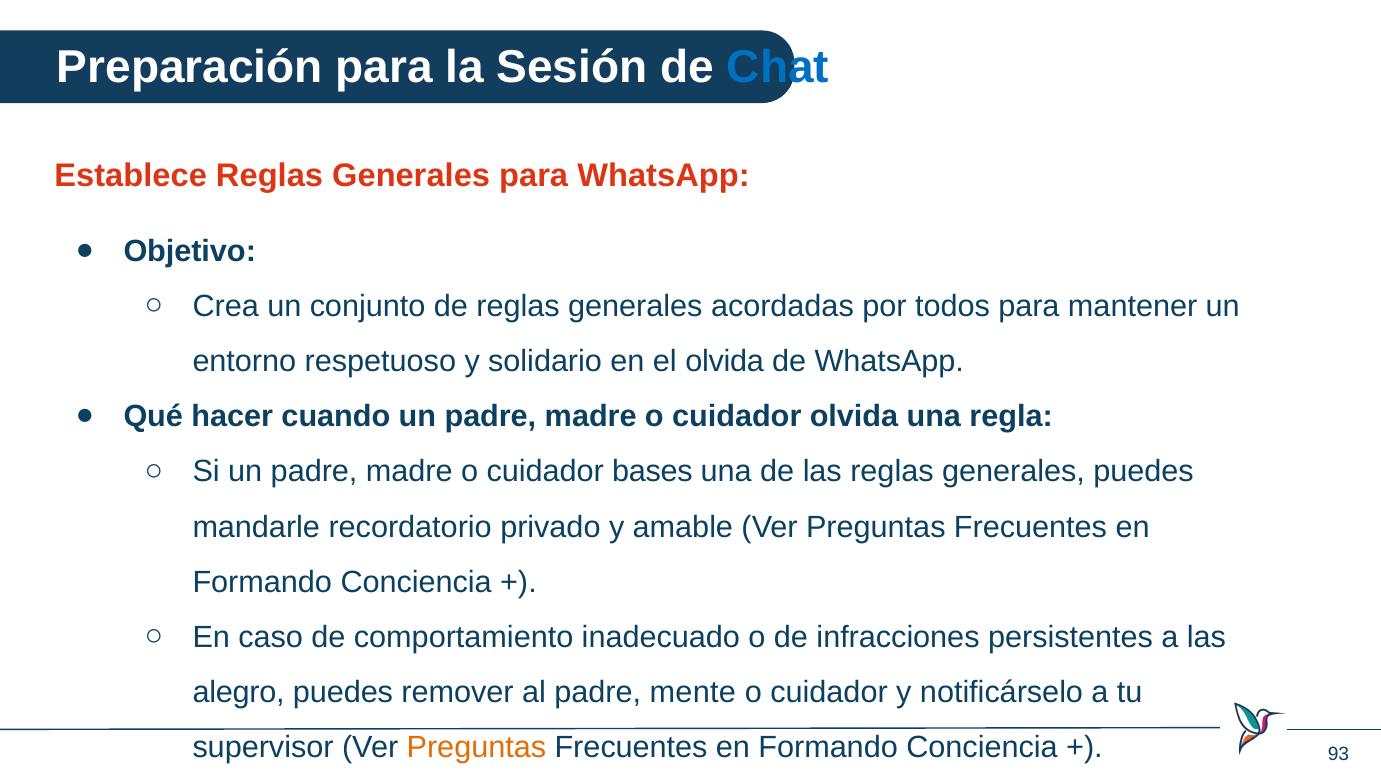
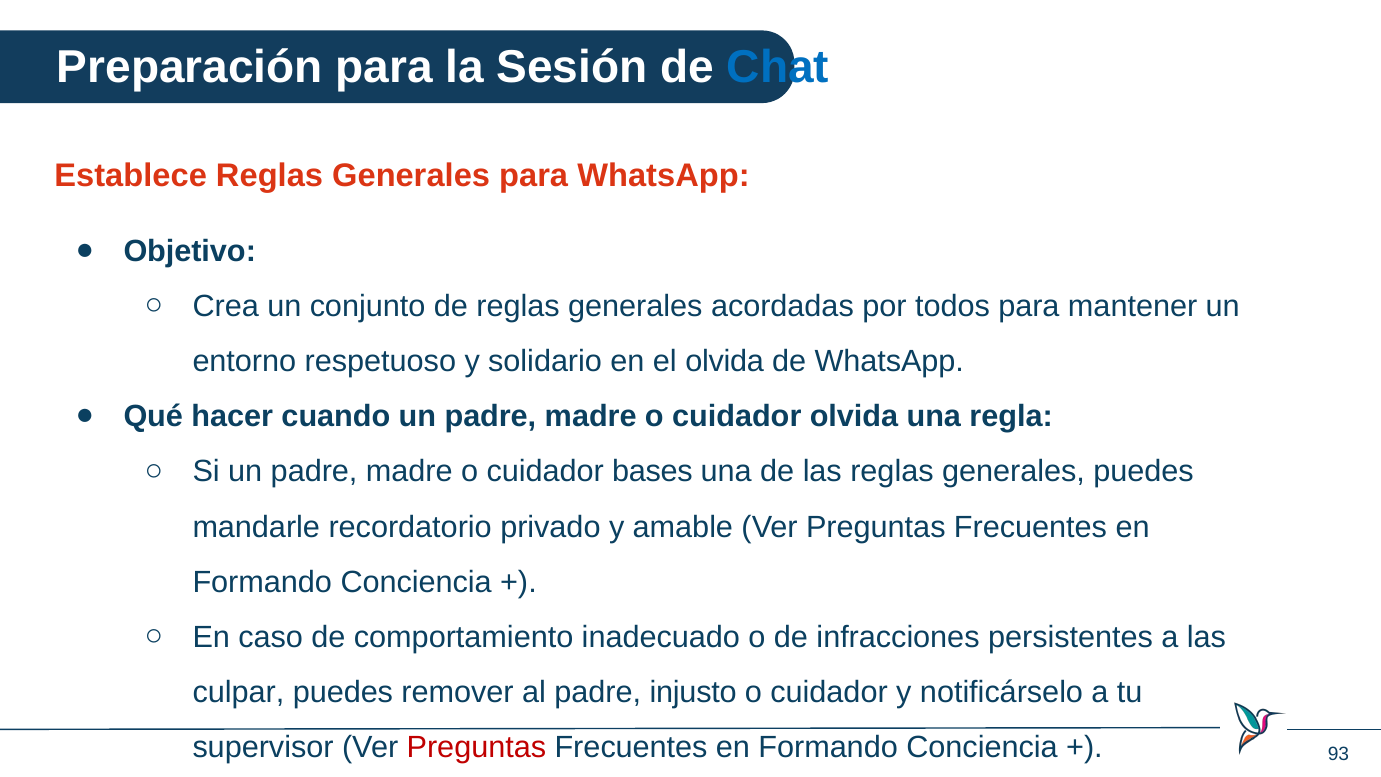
alegro: alegro -> culpar
mente: mente -> injusto
Preguntas at (476, 748) colour: orange -> red
